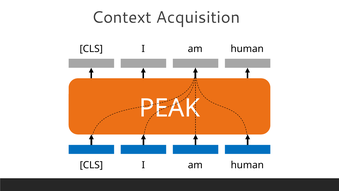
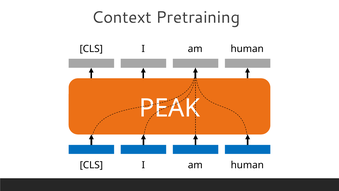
Acquisition: Acquisition -> Pretraining
